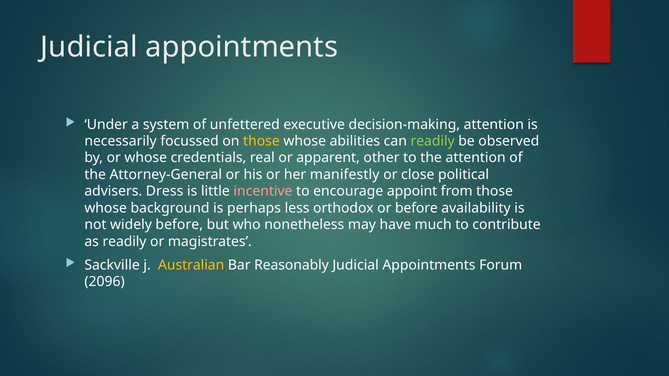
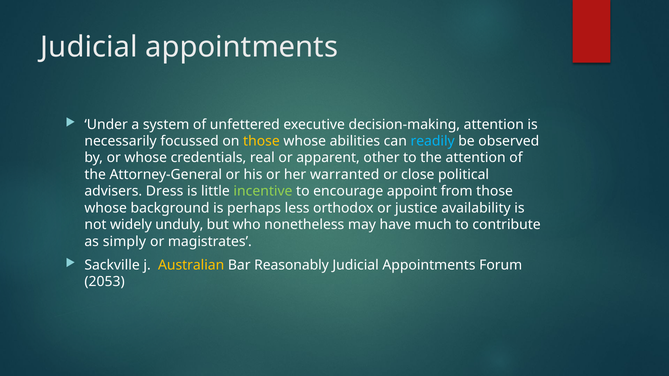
readily at (433, 141) colour: light green -> light blue
manifestly: manifestly -> warranted
incentive colour: pink -> light green
or before: before -> justice
widely before: before -> unduly
as readily: readily -> simply
2096: 2096 -> 2053
